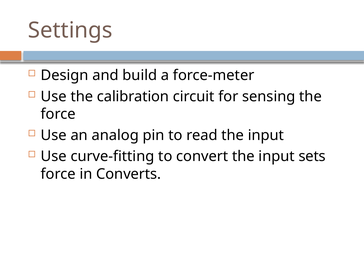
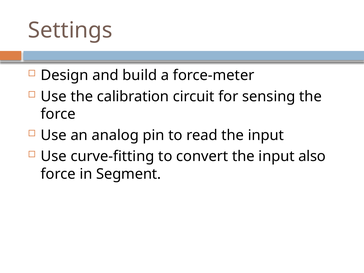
sets: sets -> also
Converts: Converts -> Segment
